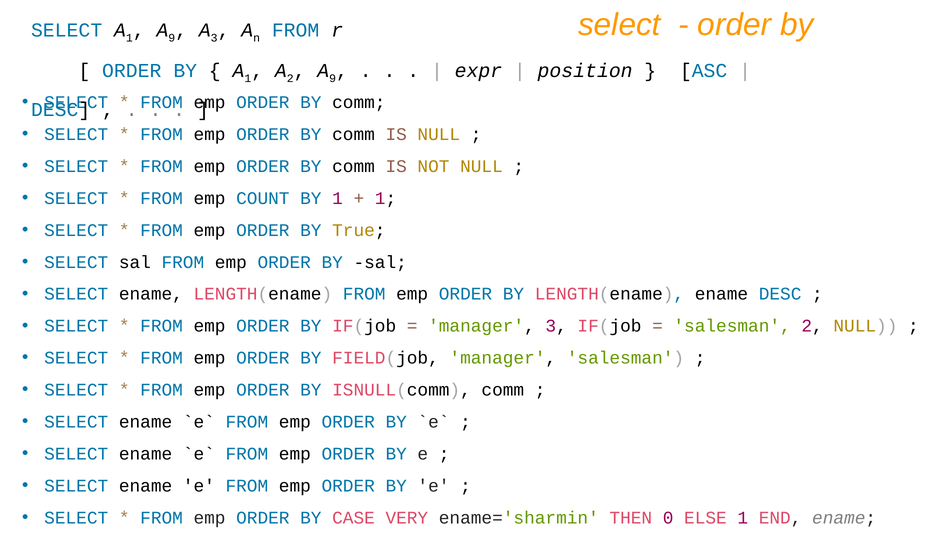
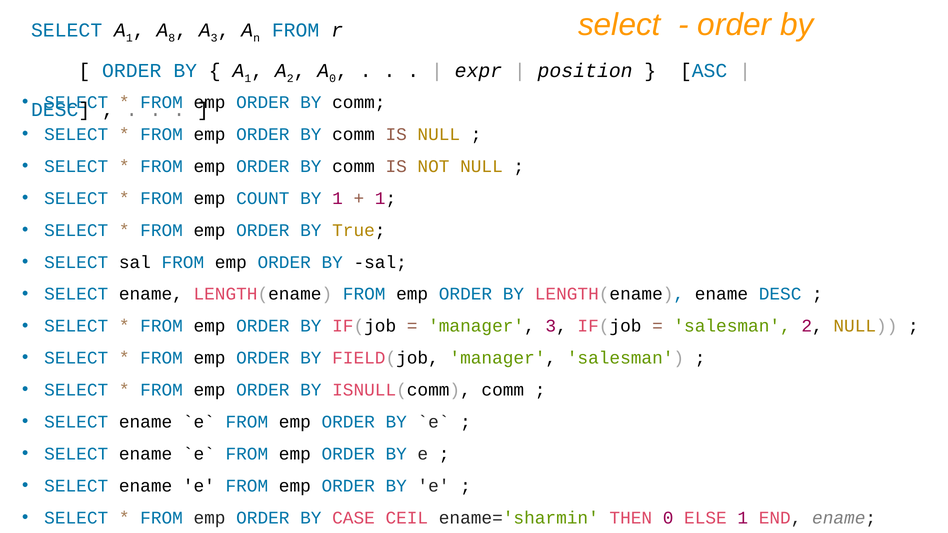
9 at (172, 38): 9 -> 8
9 at (333, 78): 9 -> 0
VERY: VERY -> CEIL
